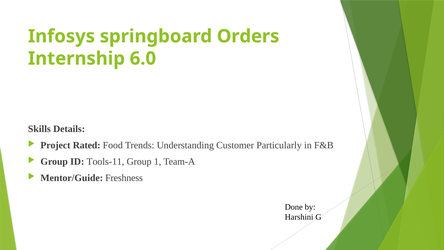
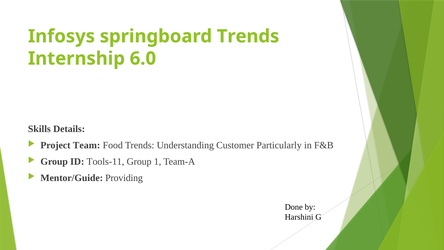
springboard Orders: Orders -> Trends
Rated: Rated -> Team
Freshness: Freshness -> Providing
